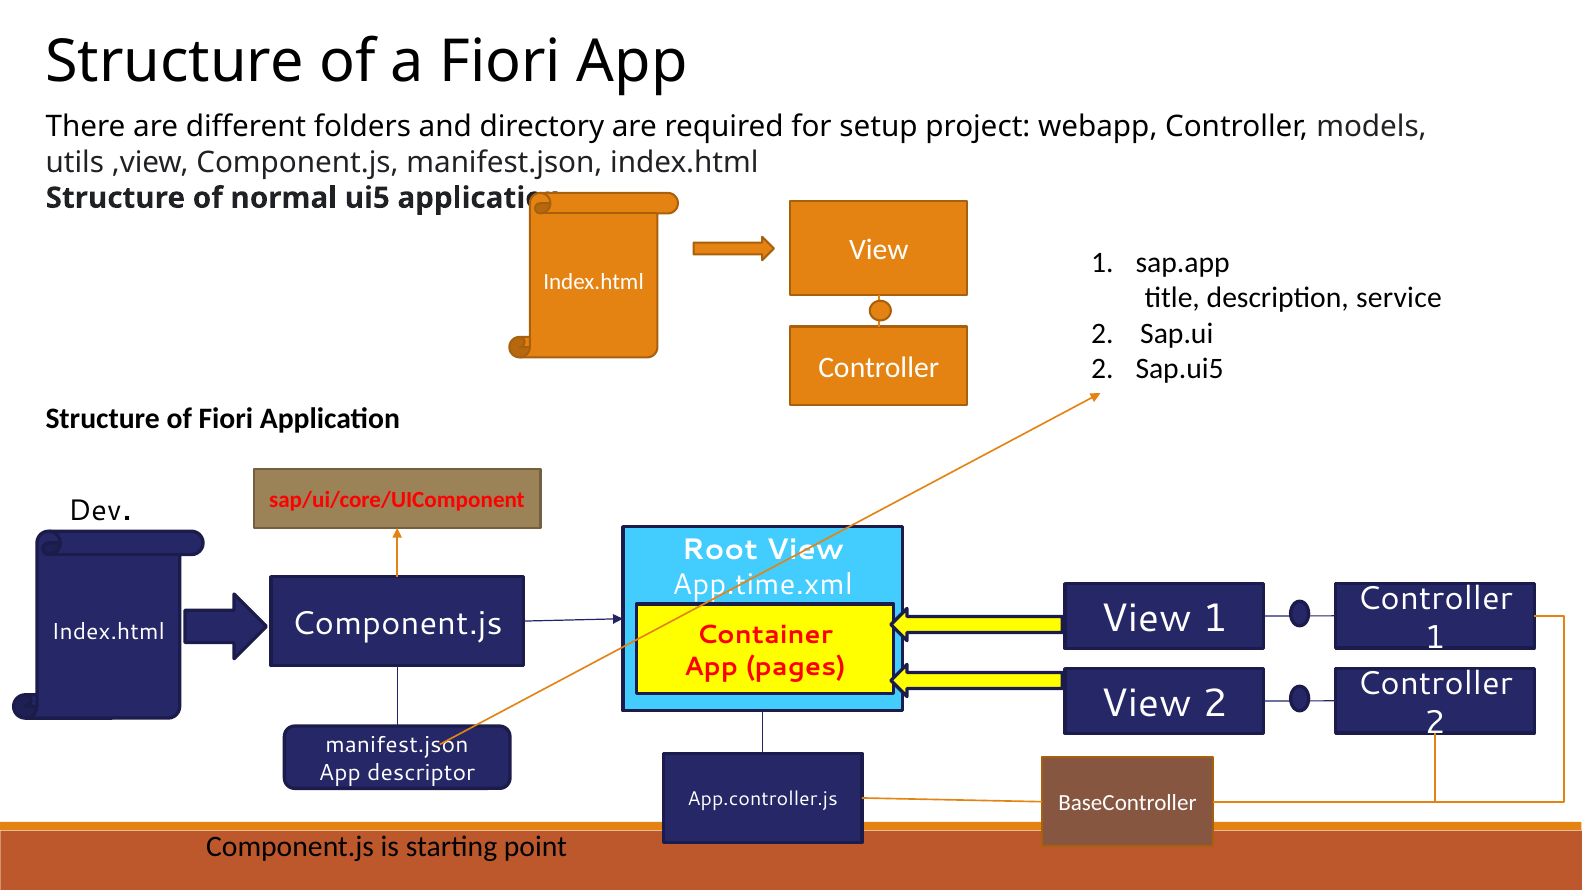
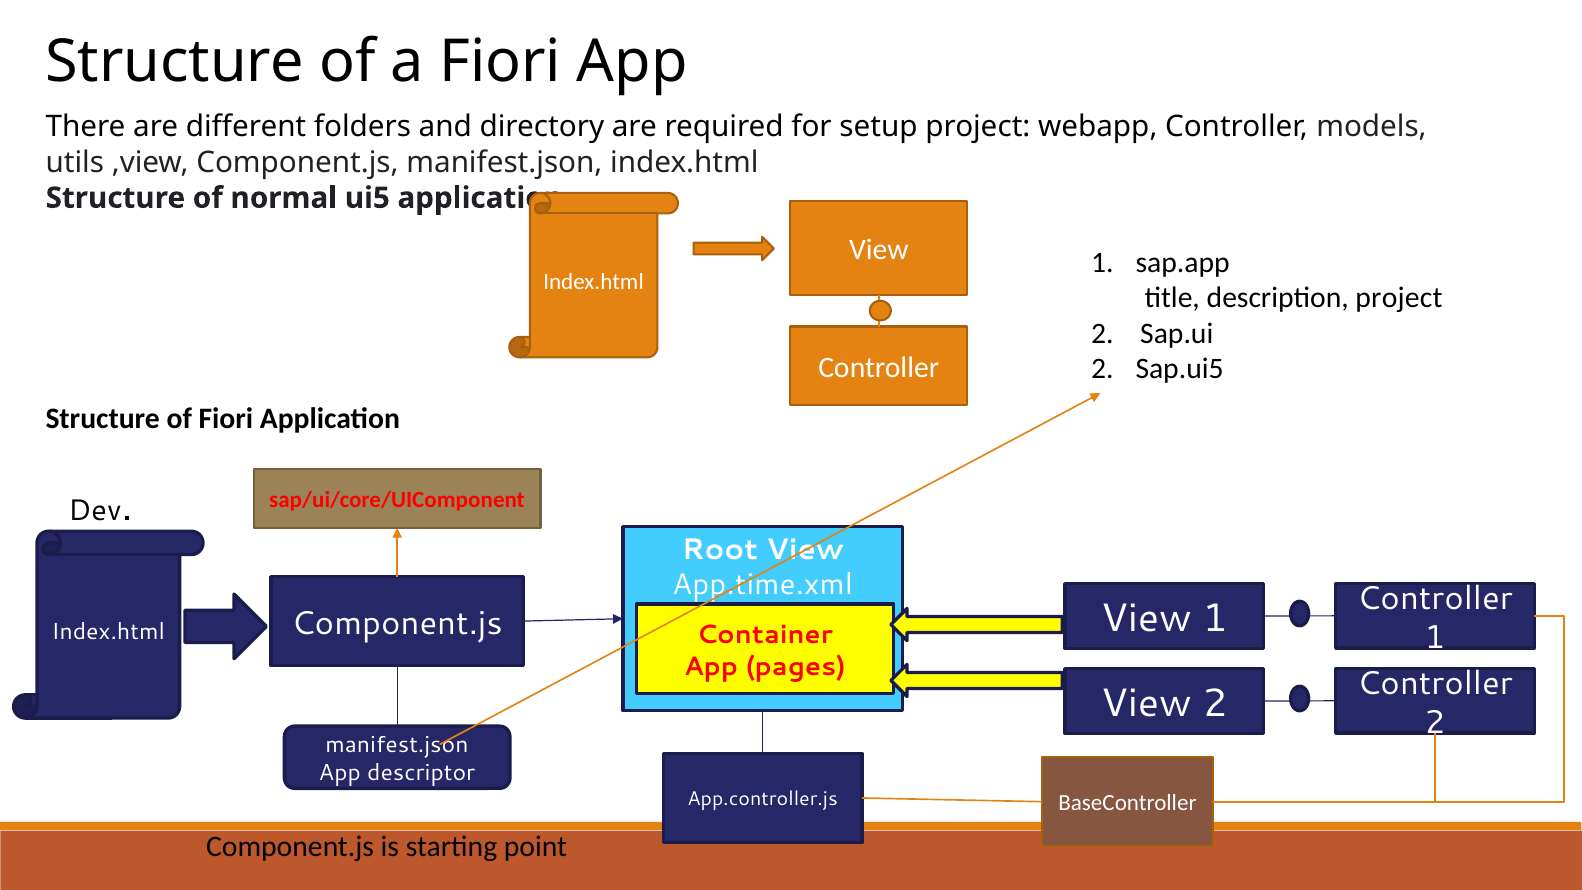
description service: service -> project
